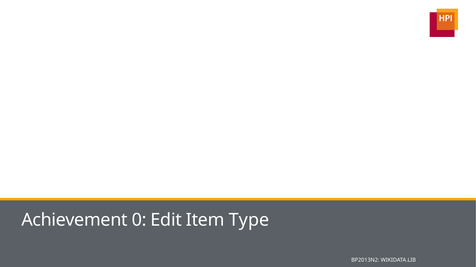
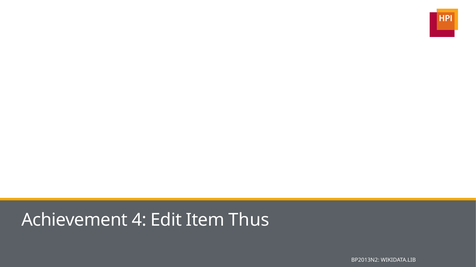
0: 0 -> 4
Type: Type -> Thus
